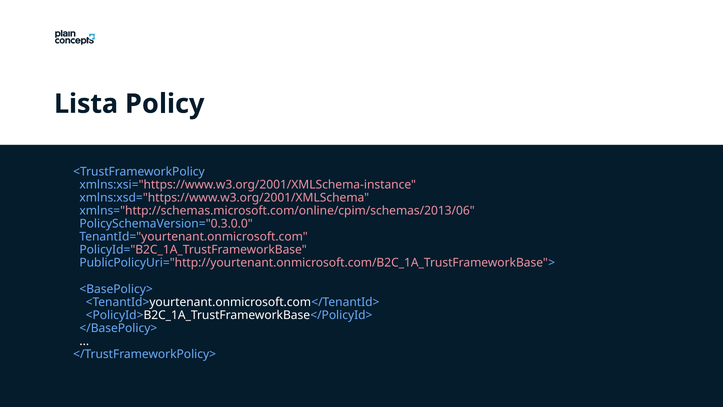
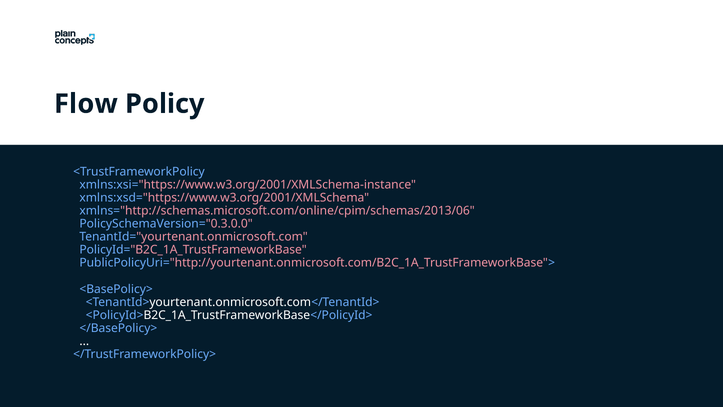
Lista: Lista -> Flow
